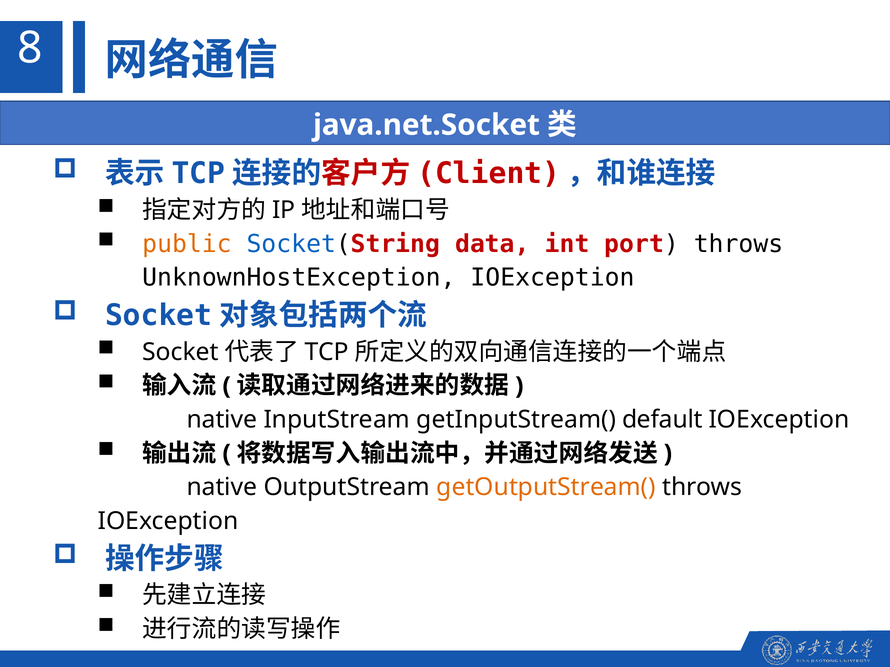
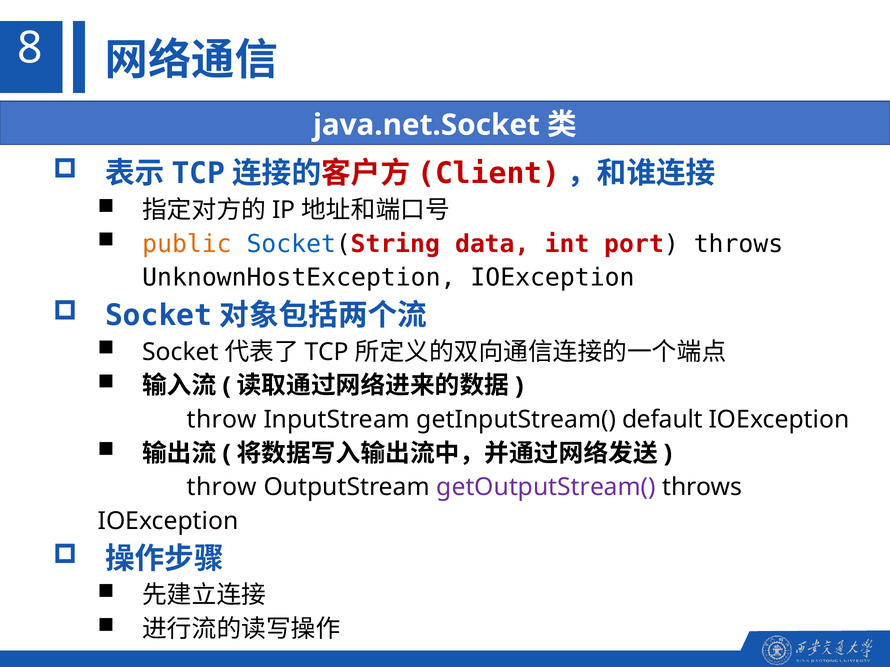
native at (222, 420): native -> throw
native at (222, 488): native -> throw
getOutputStream( colour: orange -> purple
